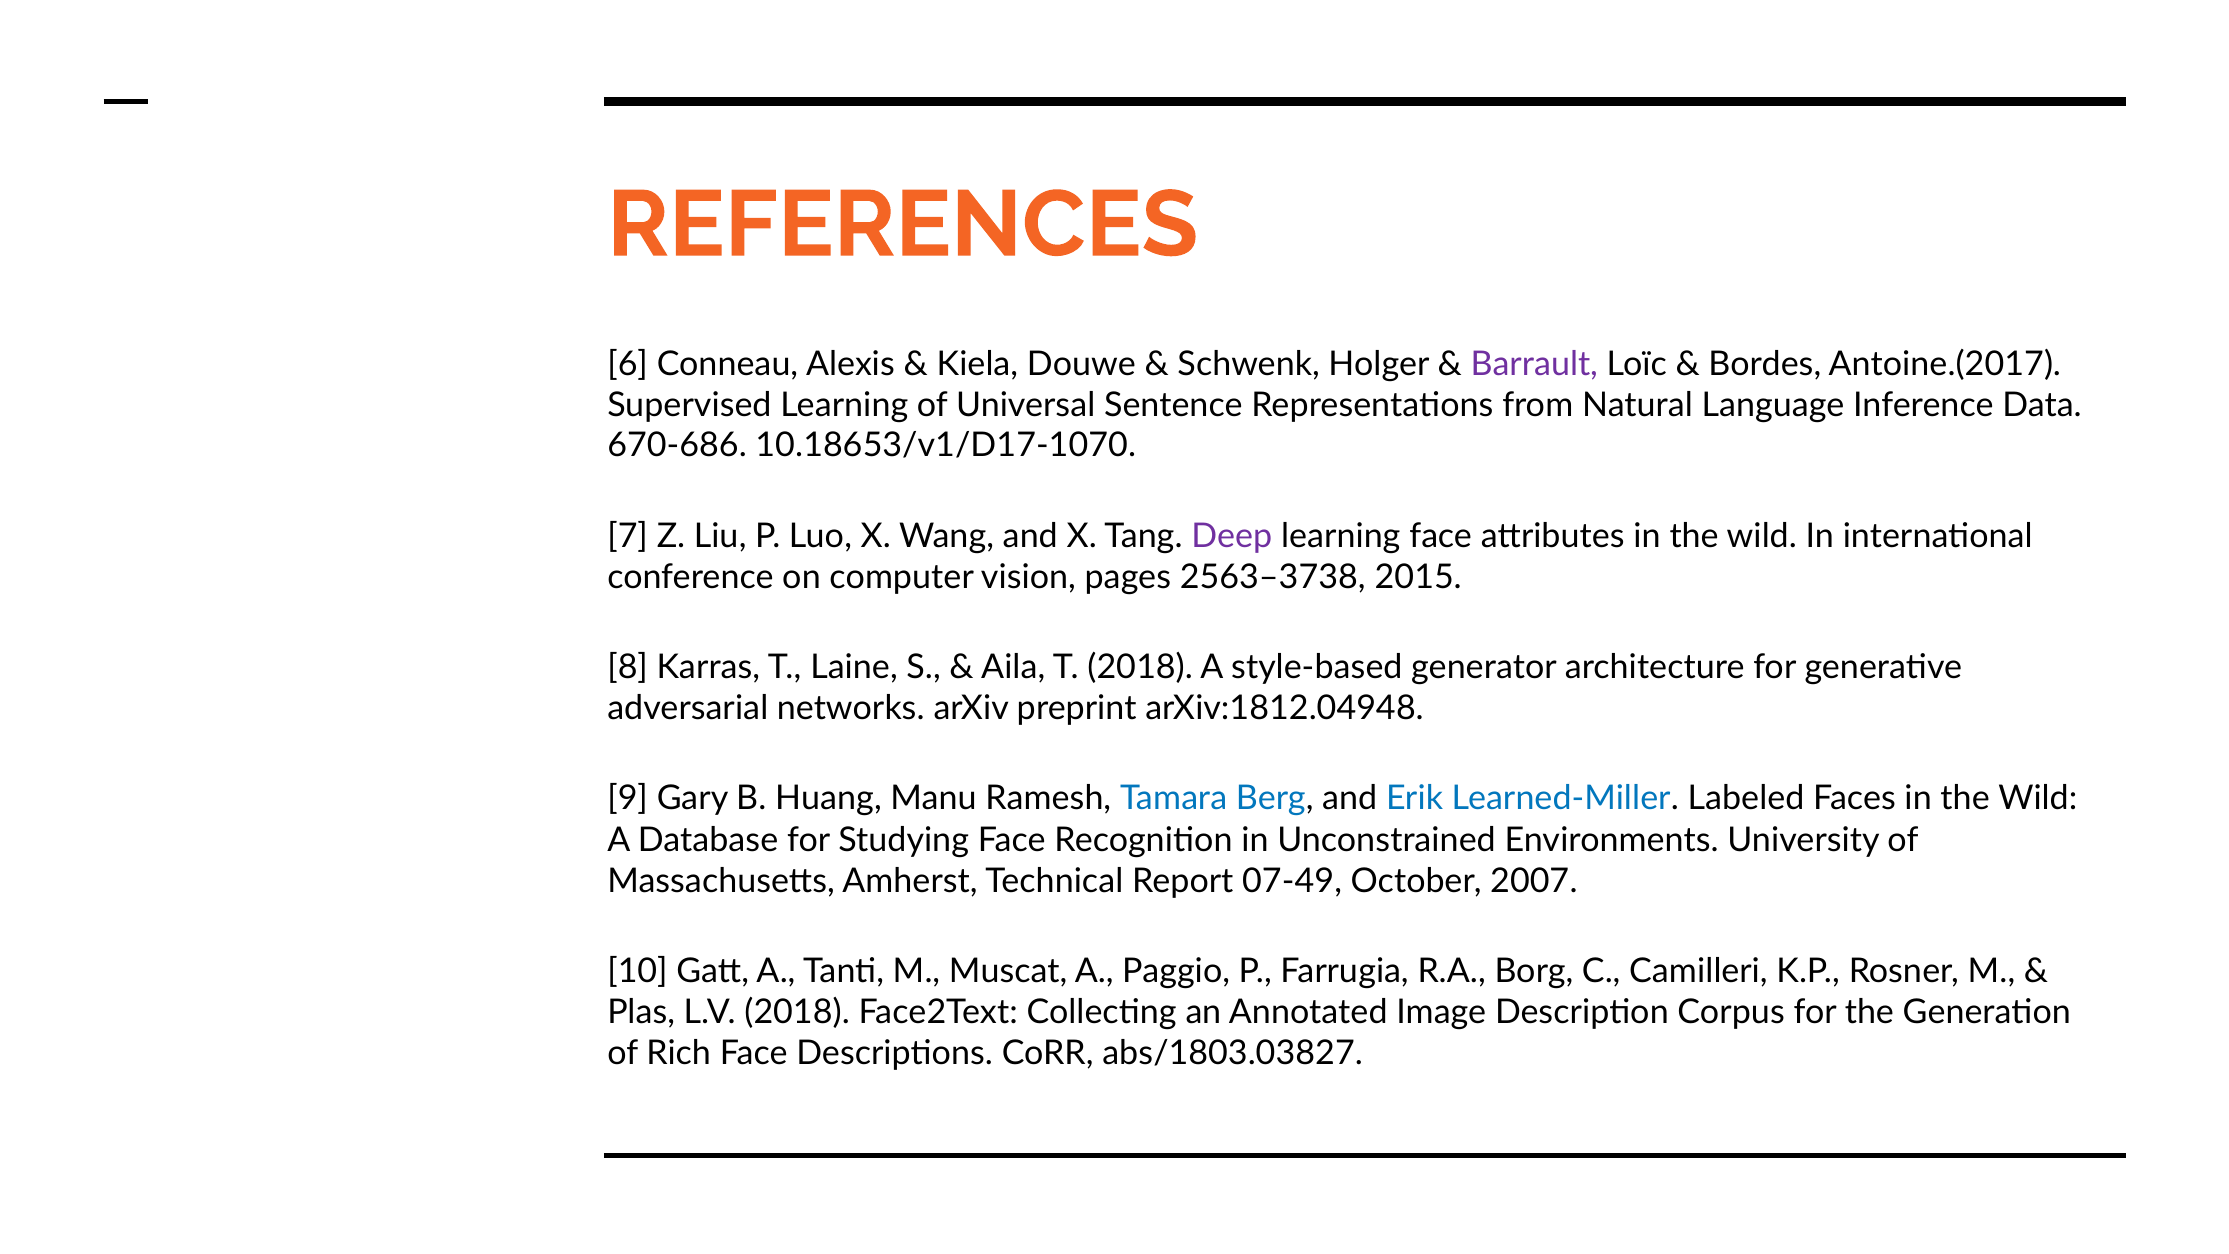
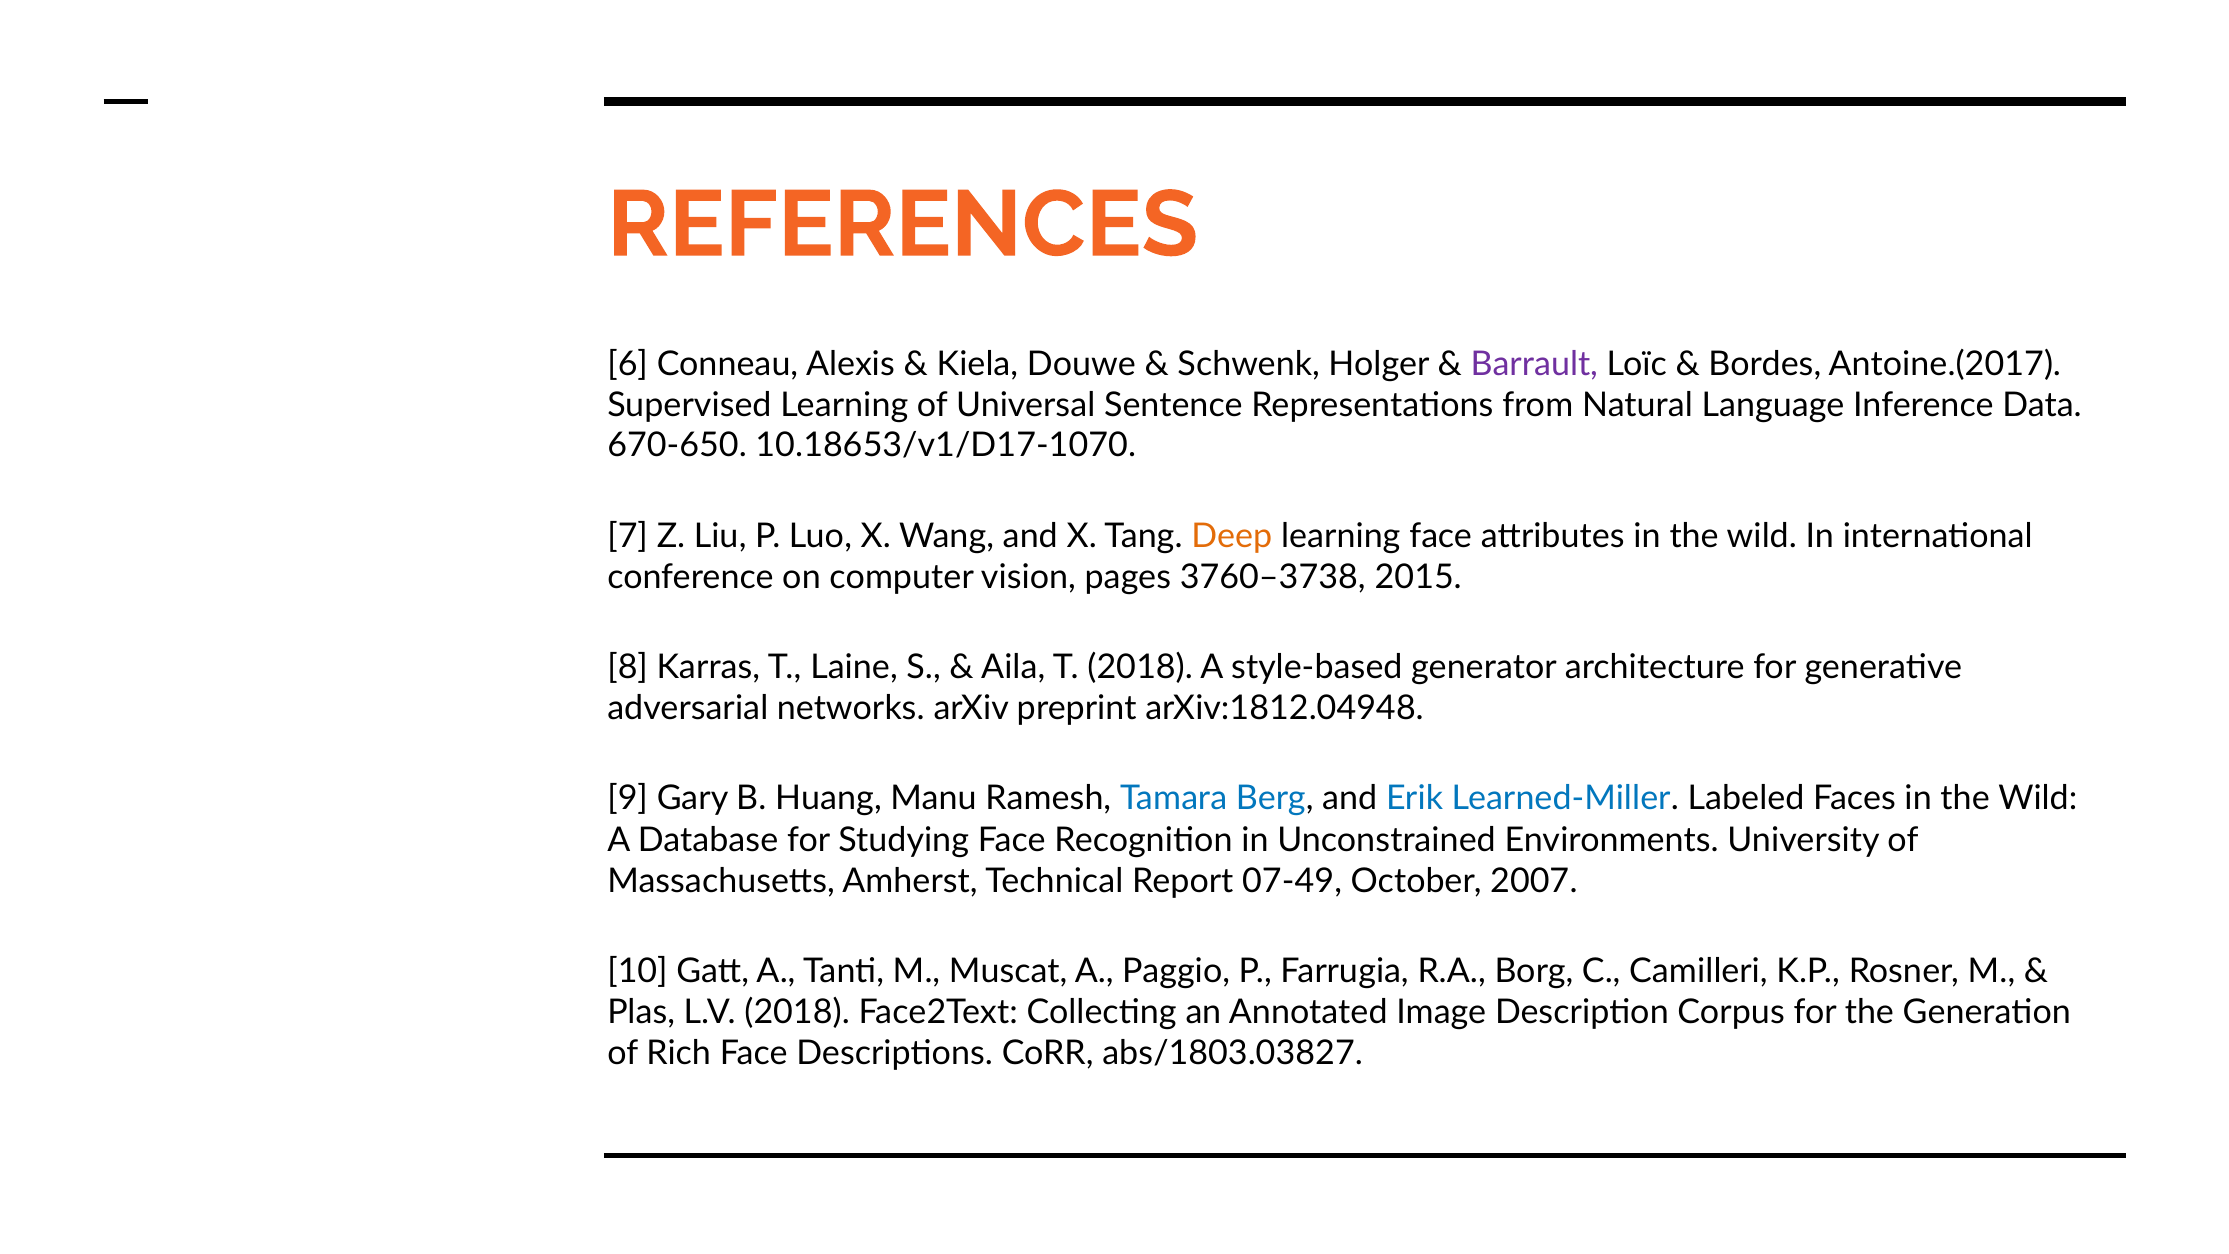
670-686: 670-686 -> 670-650
Deep colour: purple -> orange
2563–3738: 2563–3738 -> 3760–3738
